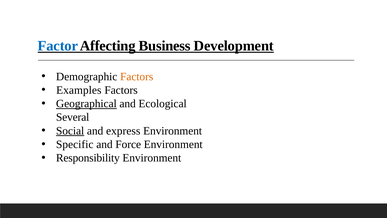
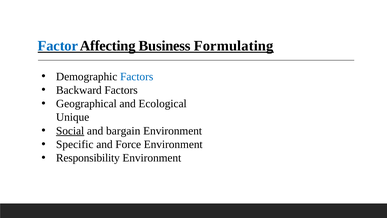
Development: Development -> Formulating
Factors at (137, 76) colour: orange -> blue
Examples: Examples -> Backward
Geographical underline: present -> none
Several: Several -> Unique
express: express -> bargain
